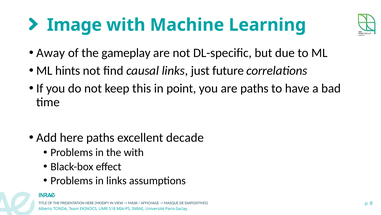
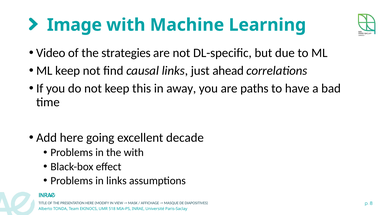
Away: Away -> Video
gameplay: gameplay -> strategies
ML hints: hints -> keep
future: future -> ahead
point: point -> away
here paths: paths -> going
